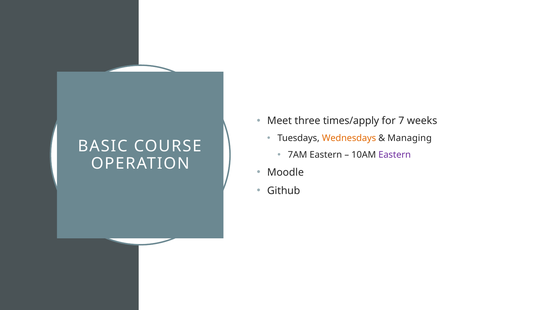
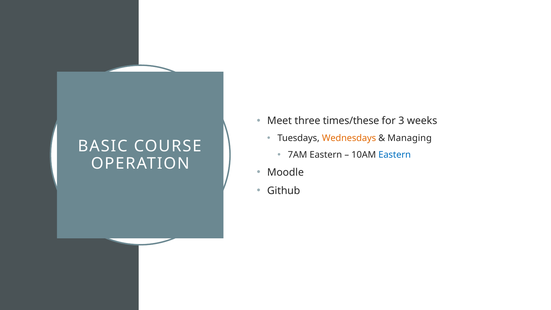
times/apply: times/apply -> times/these
7: 7 -> 3
Eastern at (395, 155) colour: purple -> blue
